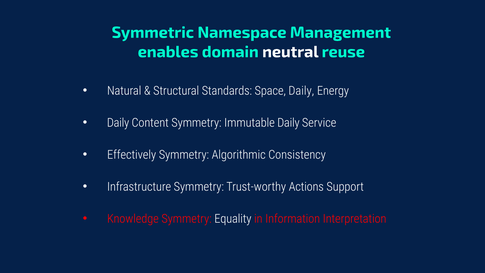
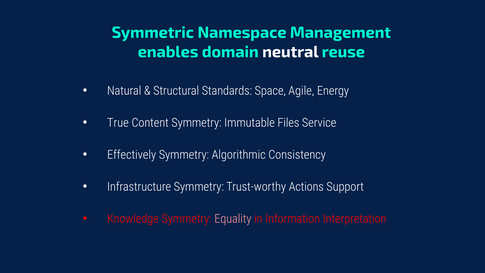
Space Daily: Daily -> Agile
Daily at (118, 123): Daily -> True
Immutable Daily: Daily -> Files
Equality colour: white -> pink
